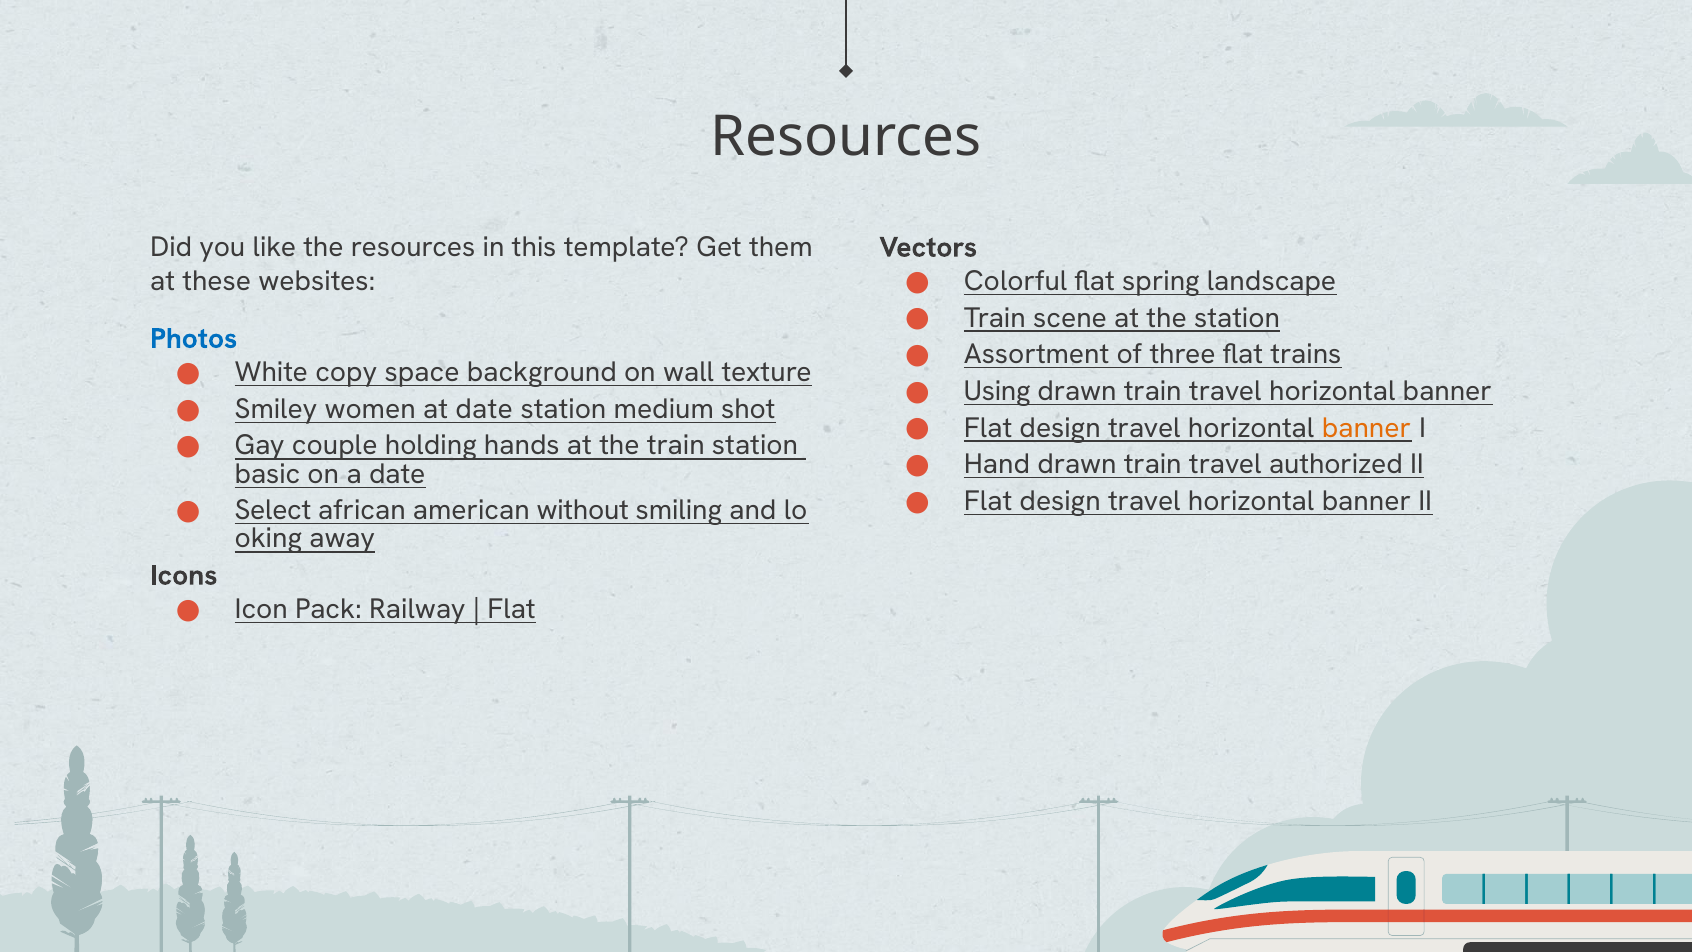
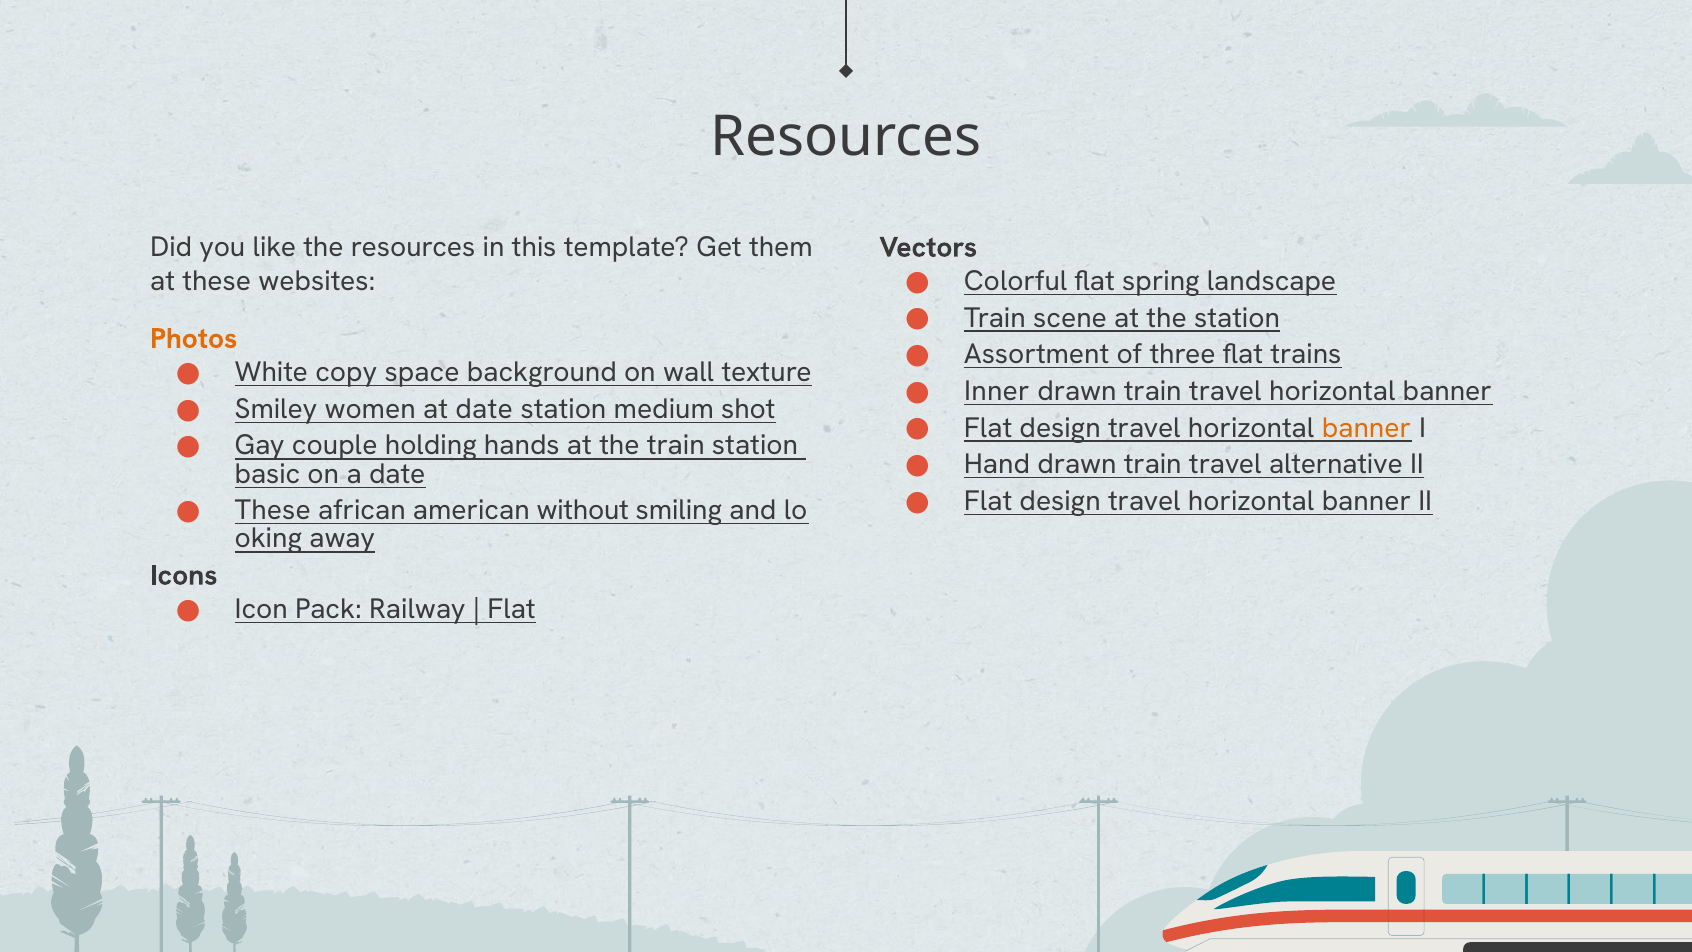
Photos colour: blue -> orange
Using: Using -> Inner
authorized: authorized -> alternative
Select at (273, 510): Select -> These
